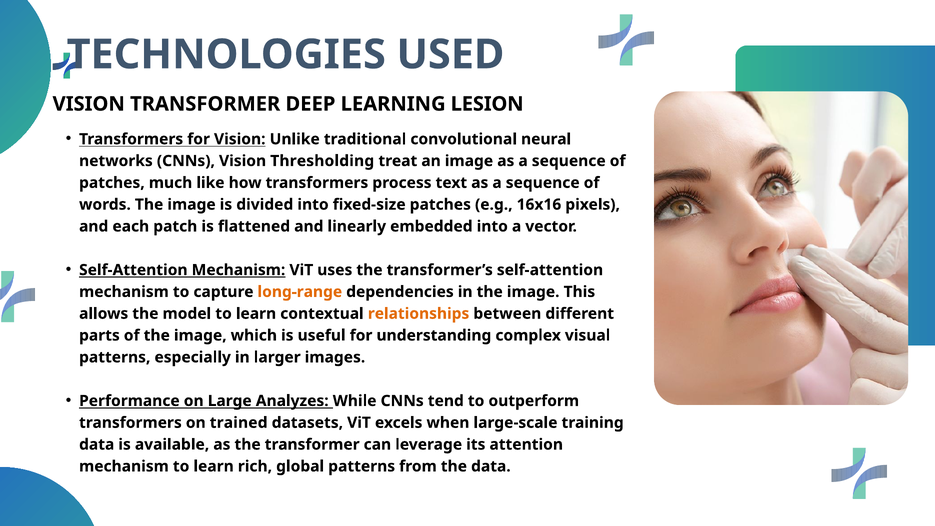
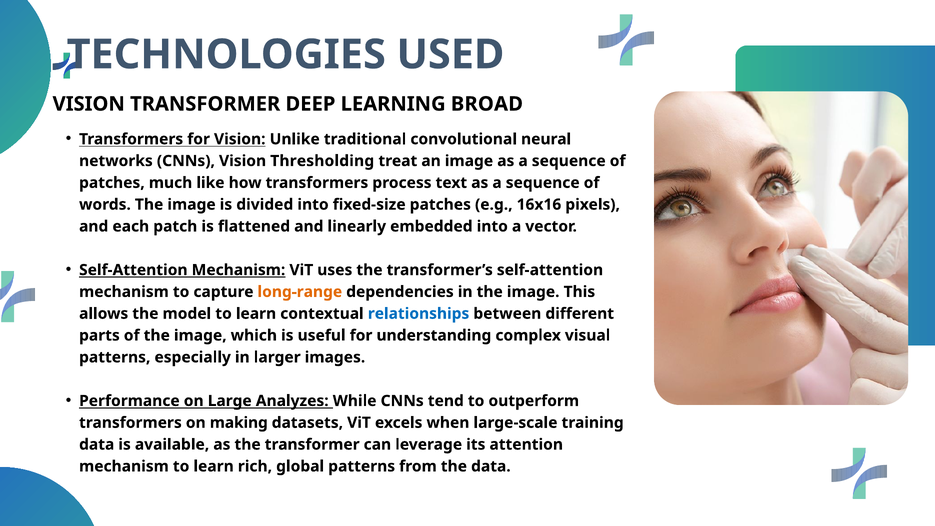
LESION: LESION -> BROAD
relationships colour: orange -> blue
trained: trained -> making
